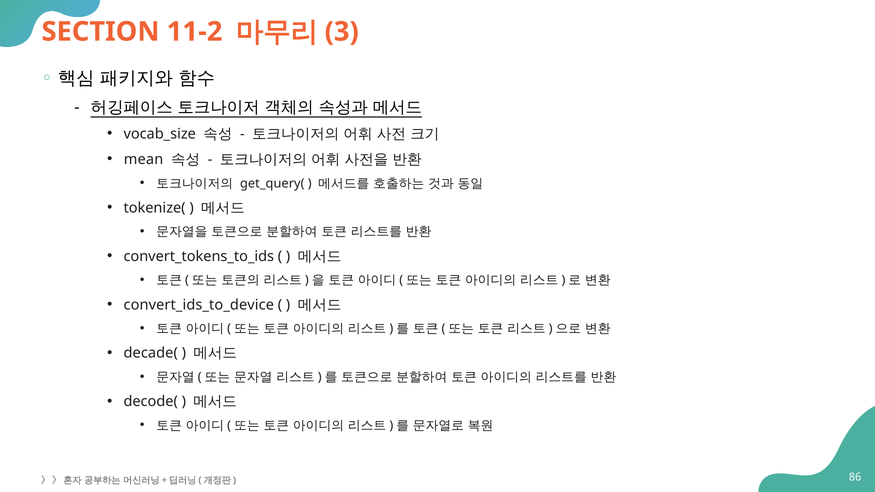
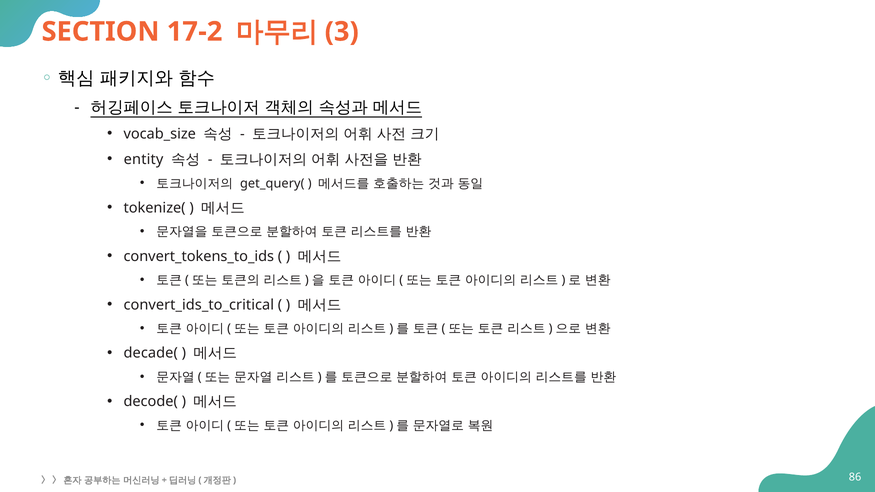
11-2: 11-2 -> 17-2
mean: mean -> entity
convert_ids_to_device: convert_ids_to_device -> convert_ids_to_critical
